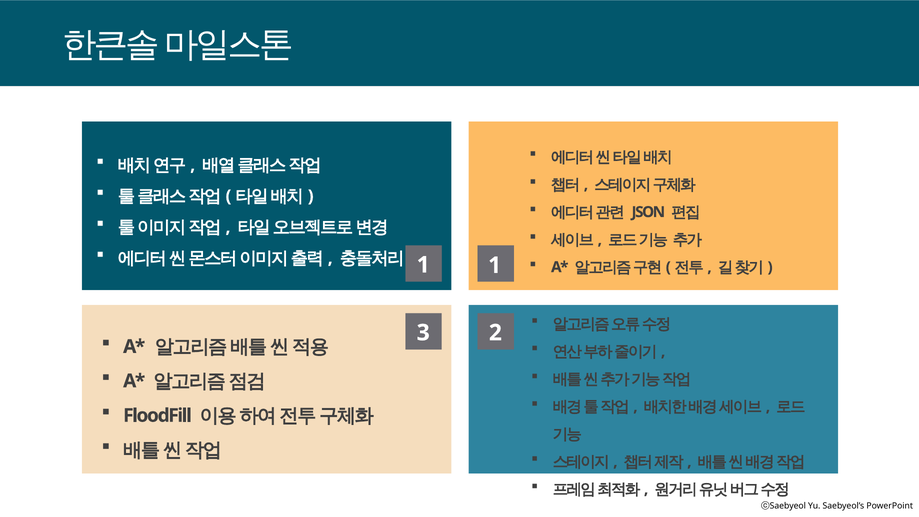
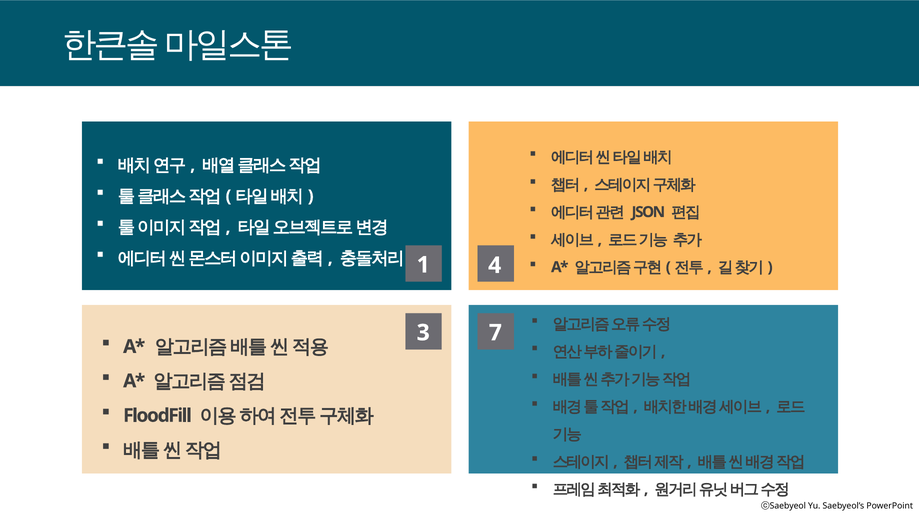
1 1: 1 -> 4
2: 2 -> 7
